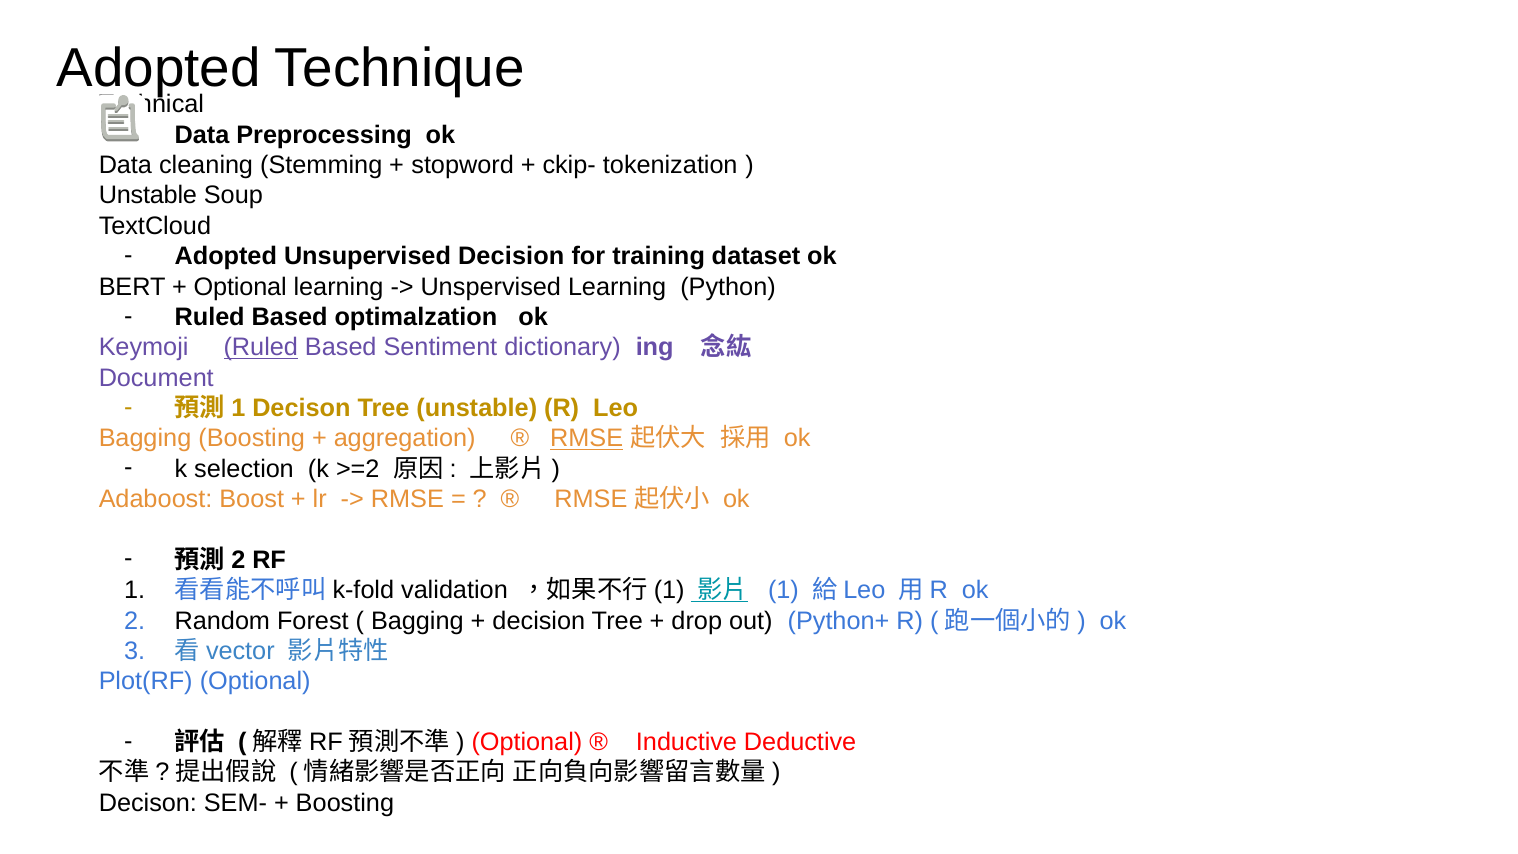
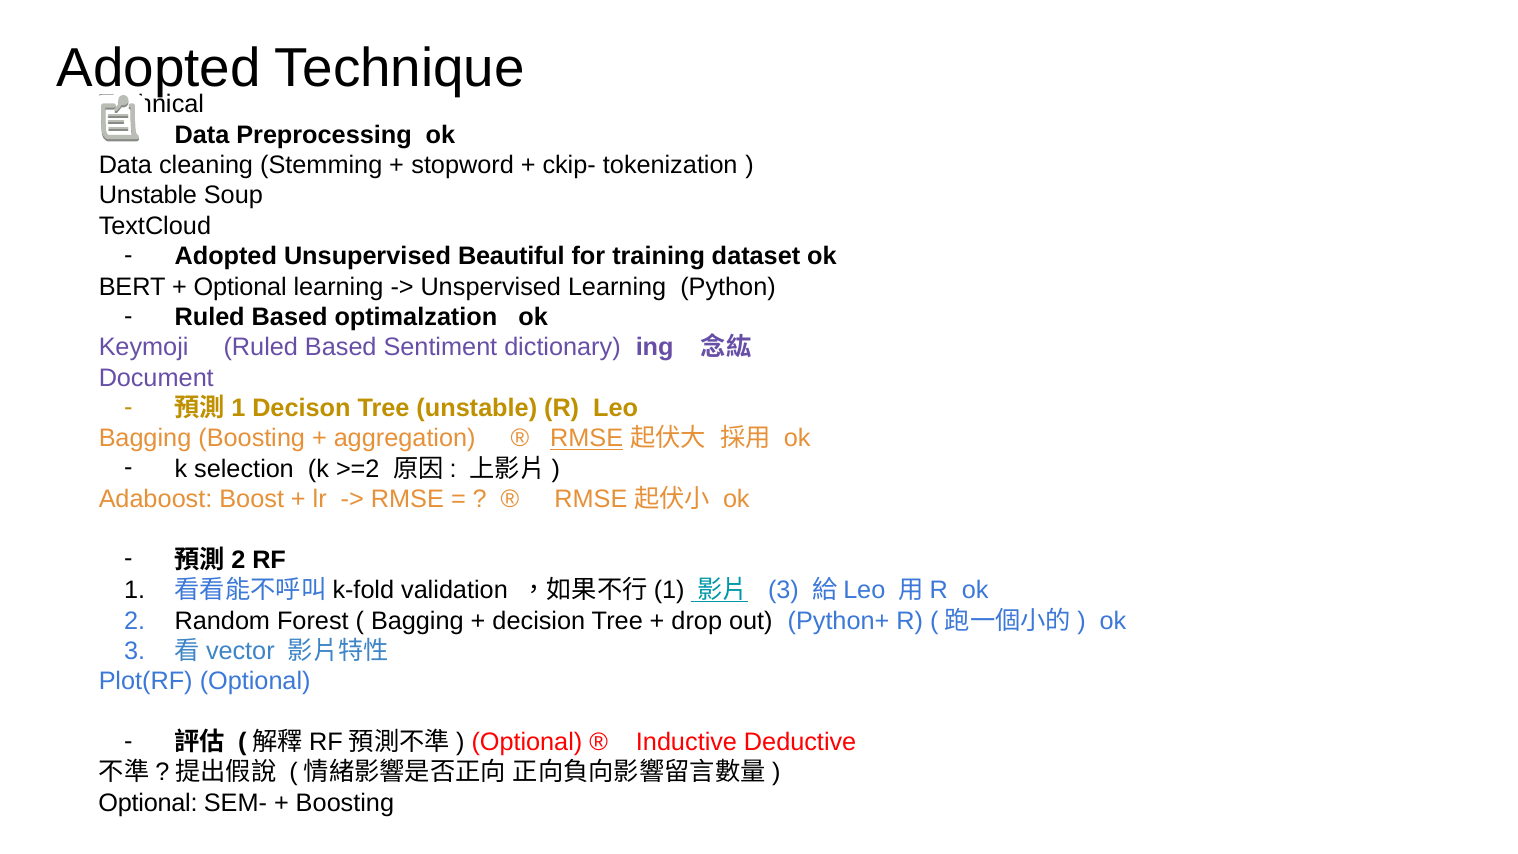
Unsupervised Decision: Decision -> Beautiful
Ruled at (261, 347) underline: present -> none
1 at (783, 590): 1 -> 3
Decison at (148, 803): Decison -> Optional
